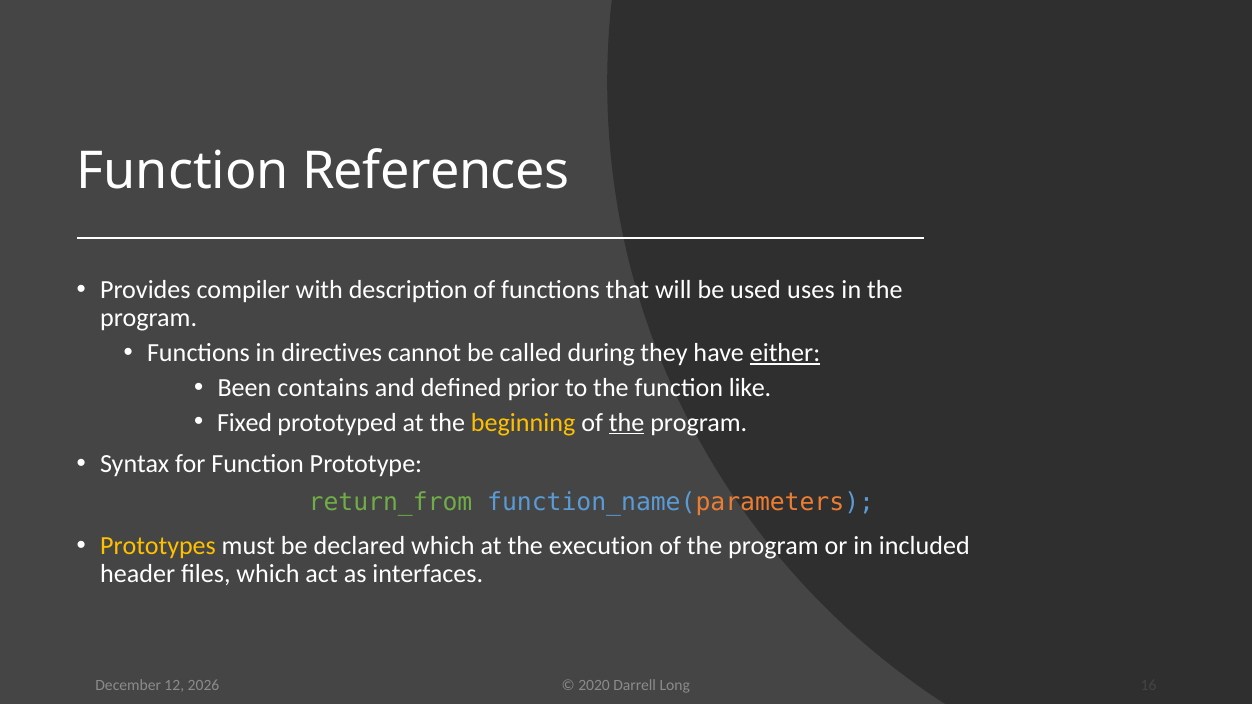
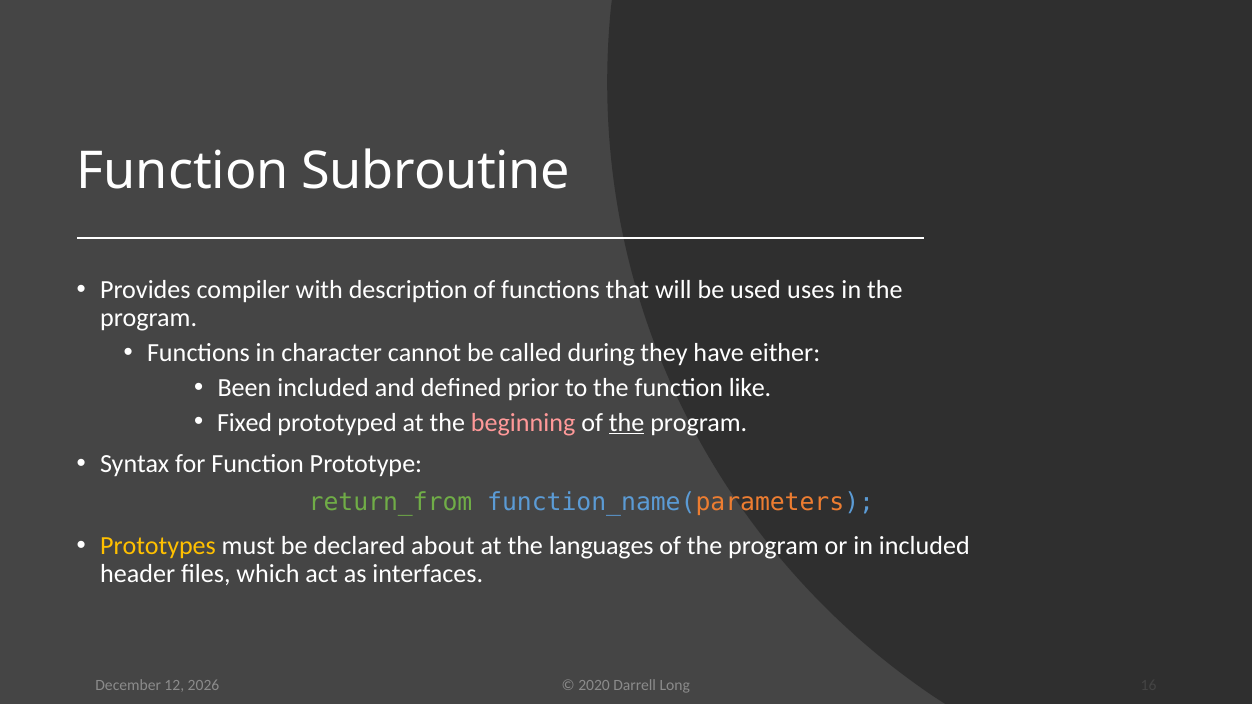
References: References -> Subroutine
directives: directives -> character
either underline: present -> none
Been contains: contains -> included
beginning colour: yellow -> pink
declared which: which -> about
execution: execution -> languages
